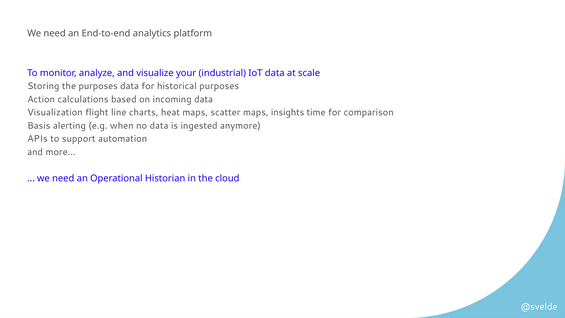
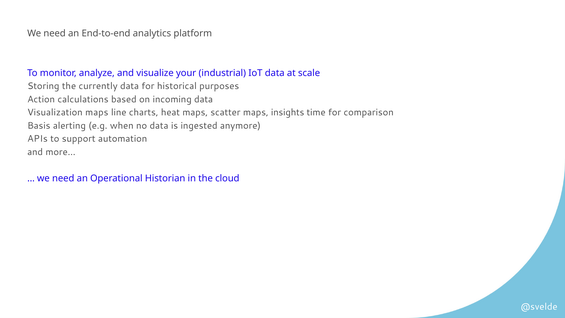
the purposes: purposes -> currently
Visualization flight: flight -> maps
